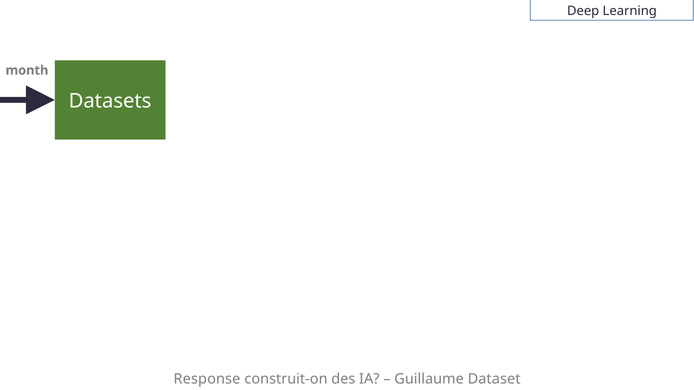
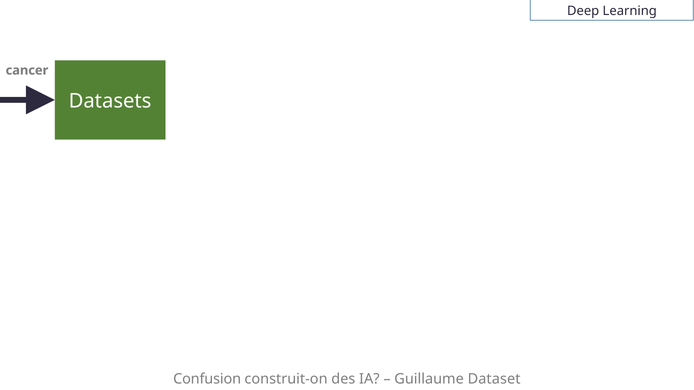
month: month -> cancer
Response: Response -> Confusion
